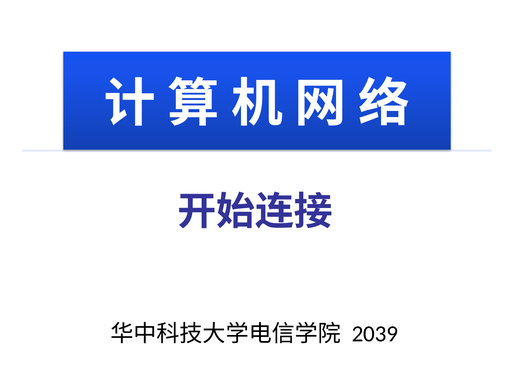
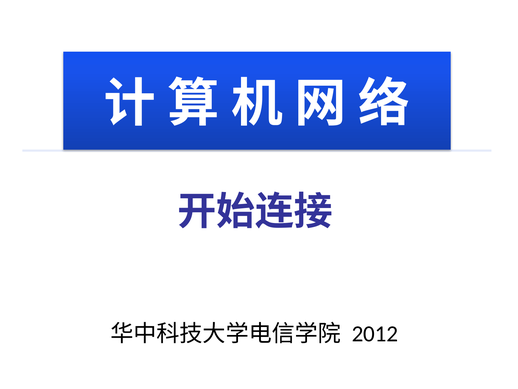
2039: 2039 -> 2012
